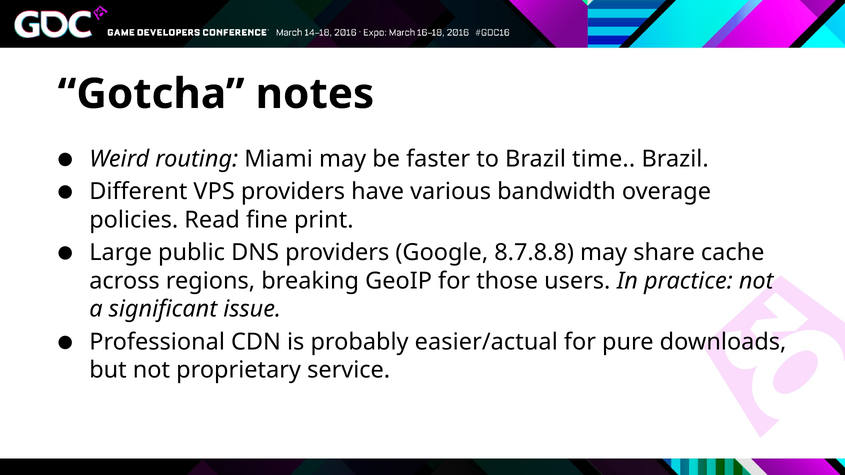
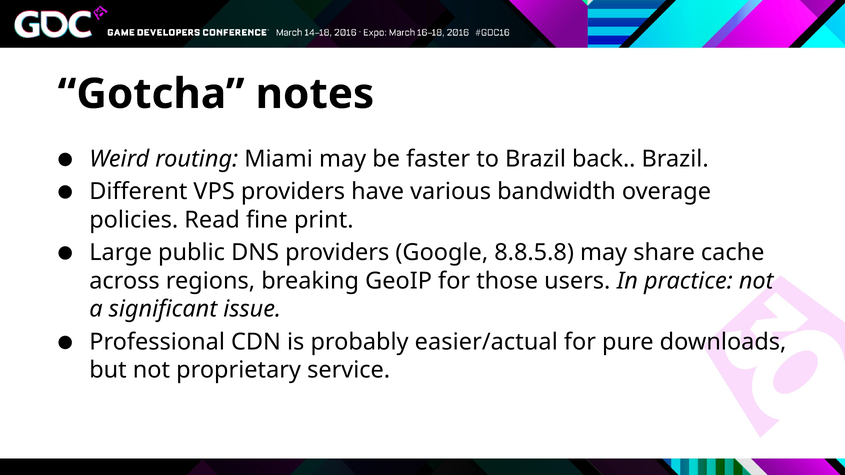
time: time -> back
8.7.8.8: 8.7.8.8 -> 8.8.5.8
